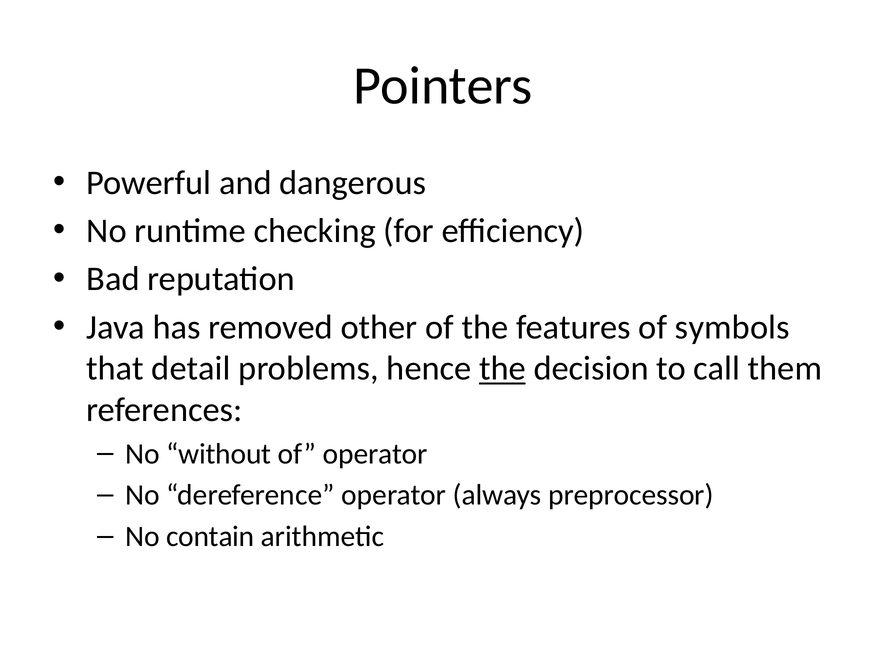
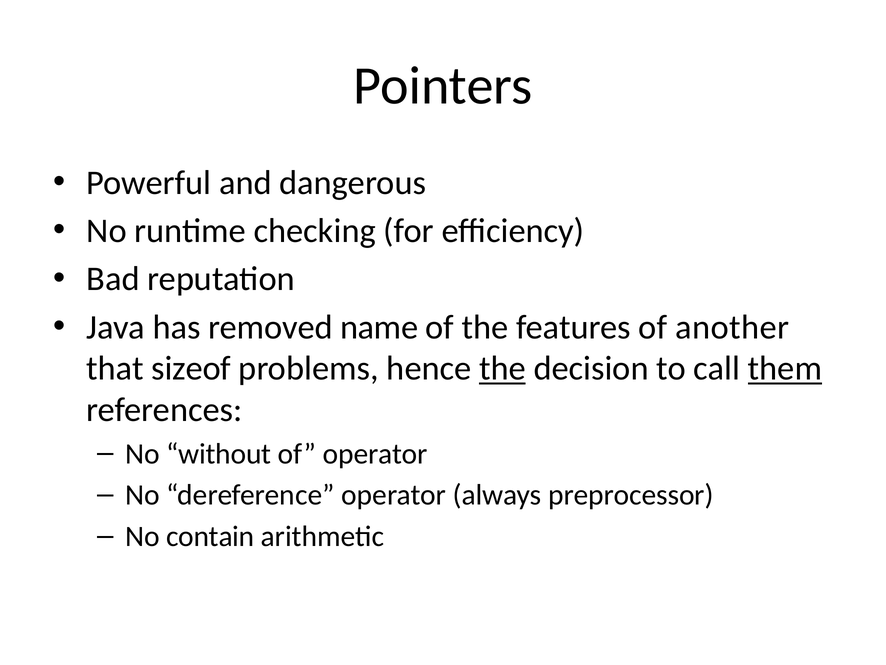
other: other -> name
symbols: symbols -> another
detail: detail -> sizeof
them underline: none -> present
